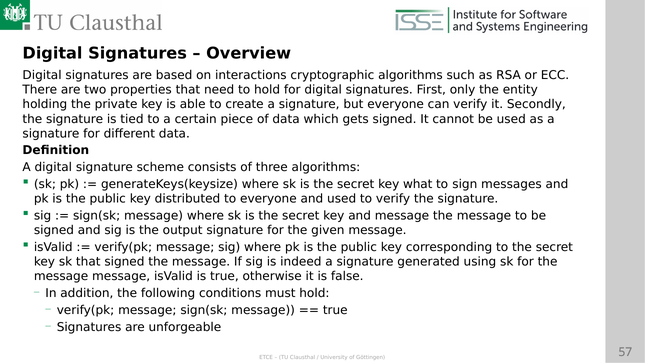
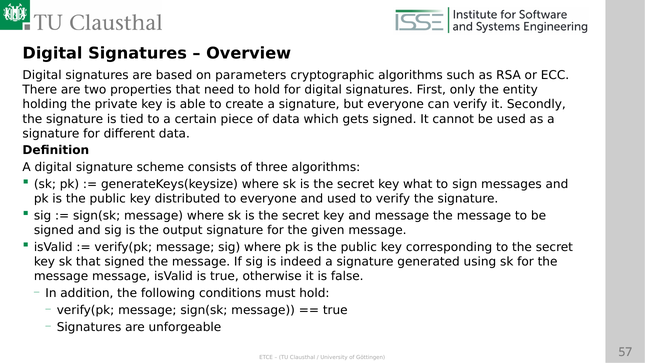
interactions: interactions -> parameters
